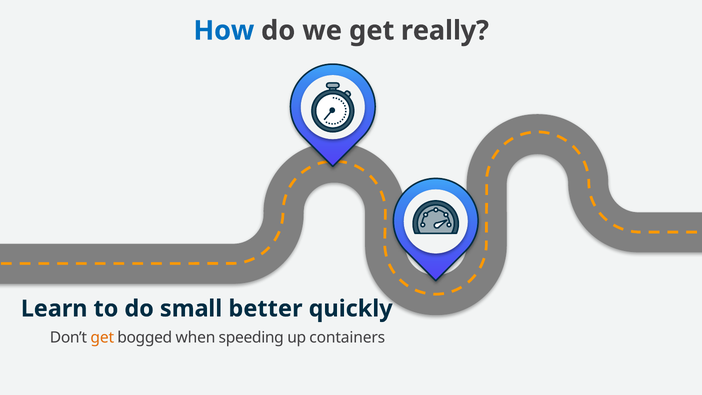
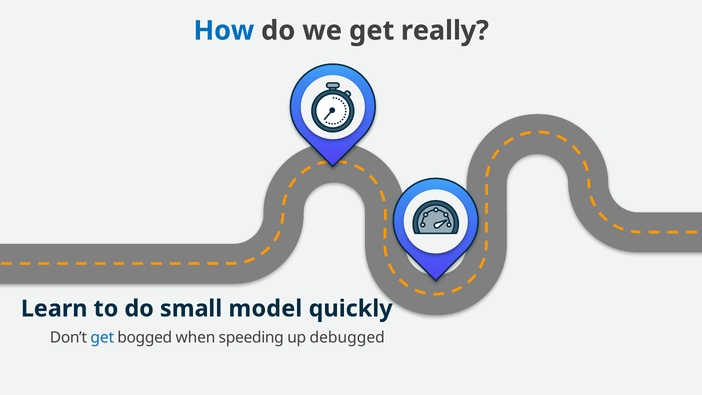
better: better -> model
get at (102, 338) colour: orange -> blue
containers: containers -> debugged
